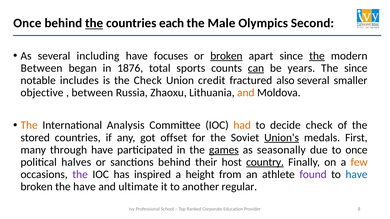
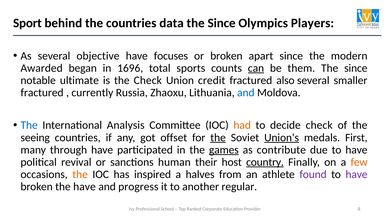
Once at (27, 23): Once -> Sport
the at (94, 23) underline: present -> none
each: each -> data
Male at (221, 23): Male -> Since
Second: Second -> Players
including: including -> objective
broken at (226, 56) underline: present -> none
the at (317, 56) underline: present -> none
Between at (42, 68): Between -> Awarded
1876: 1876 -> 1696
years: years -> them
includes: includes -> ultimate
objective at (42, 93): objective -> fractured
between at (92, 93): between -> currently
and at (246, 93) colour: orange -> blue
The at (29, 125) colour: orange -> blue
stored: stored -> seeing
the at (218, 138) underline: none -> present
seasonally: seasonally -> contribute
due to once: once -> have
halves: halves -> revival
sanctions behind: behind -> human
the at (80, 175) colour: purple -> orange
height: height -> halves
have at (357, 175) colour: blue -> purple
ultimate: ultimate -> progress
